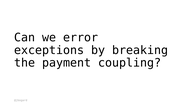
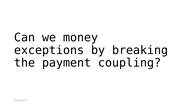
error: error -> money
